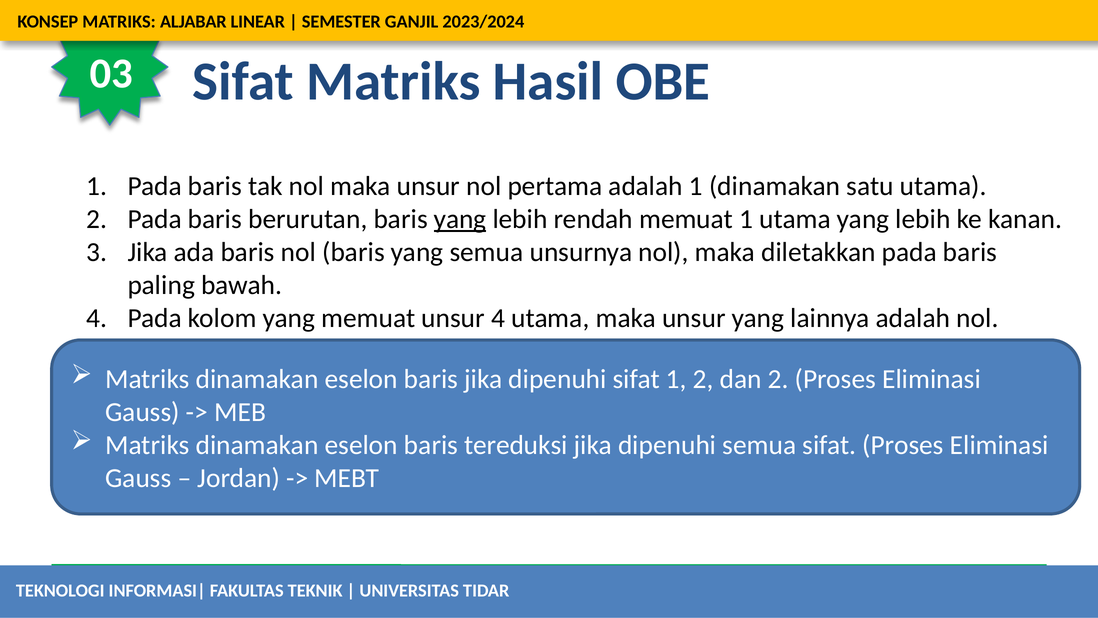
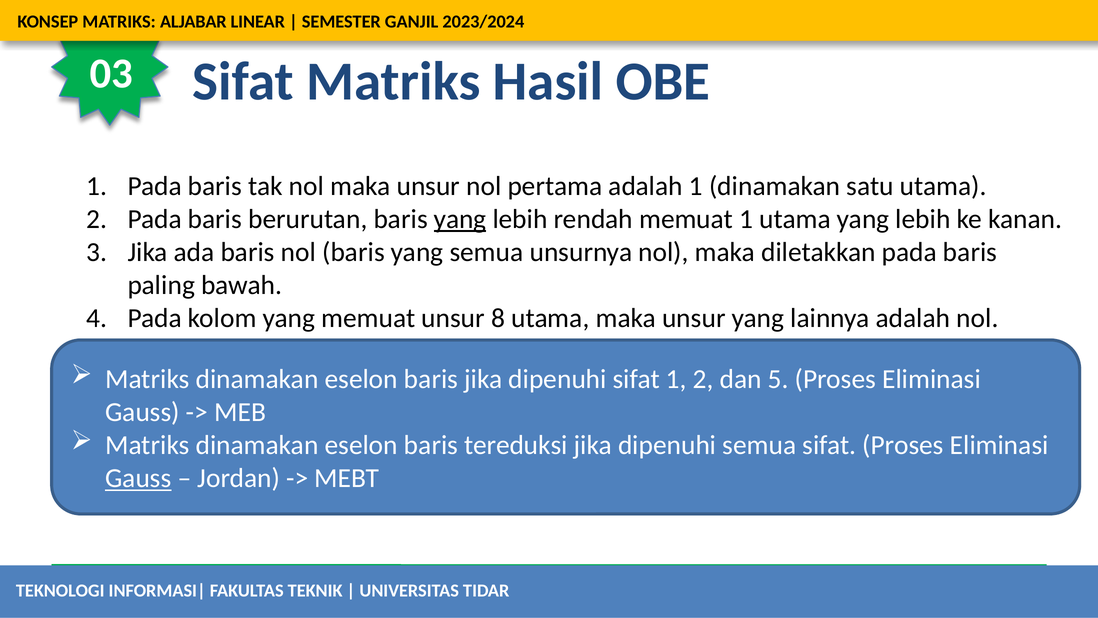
unsur 4: 4 -> 8
dan 2: 2 -> 5
Gauss at (138, 478) underline: none -> present
